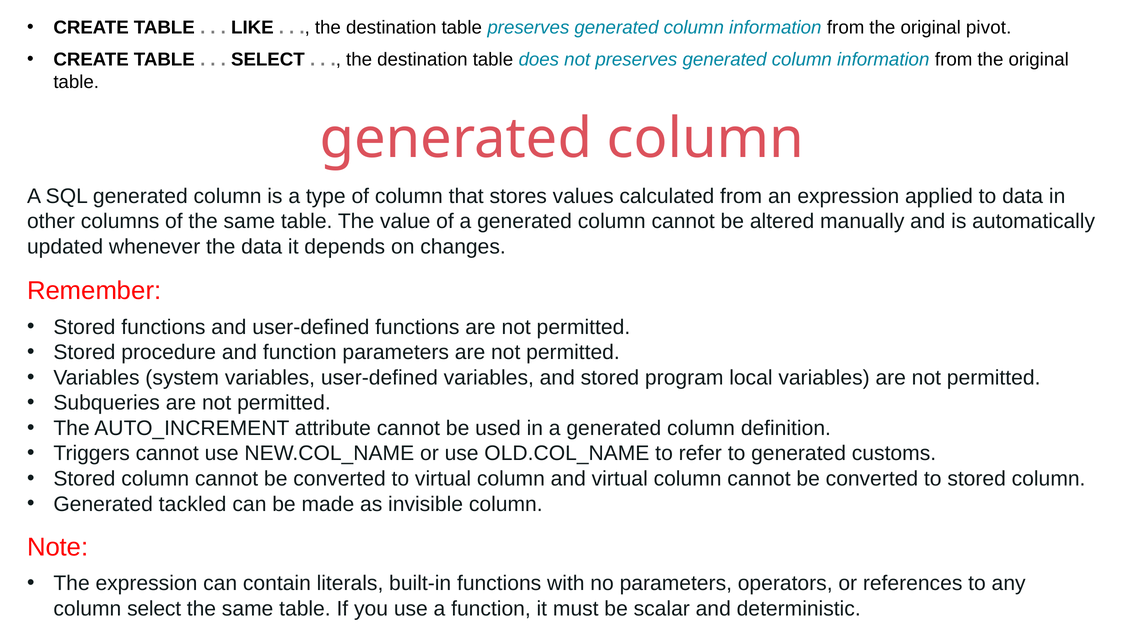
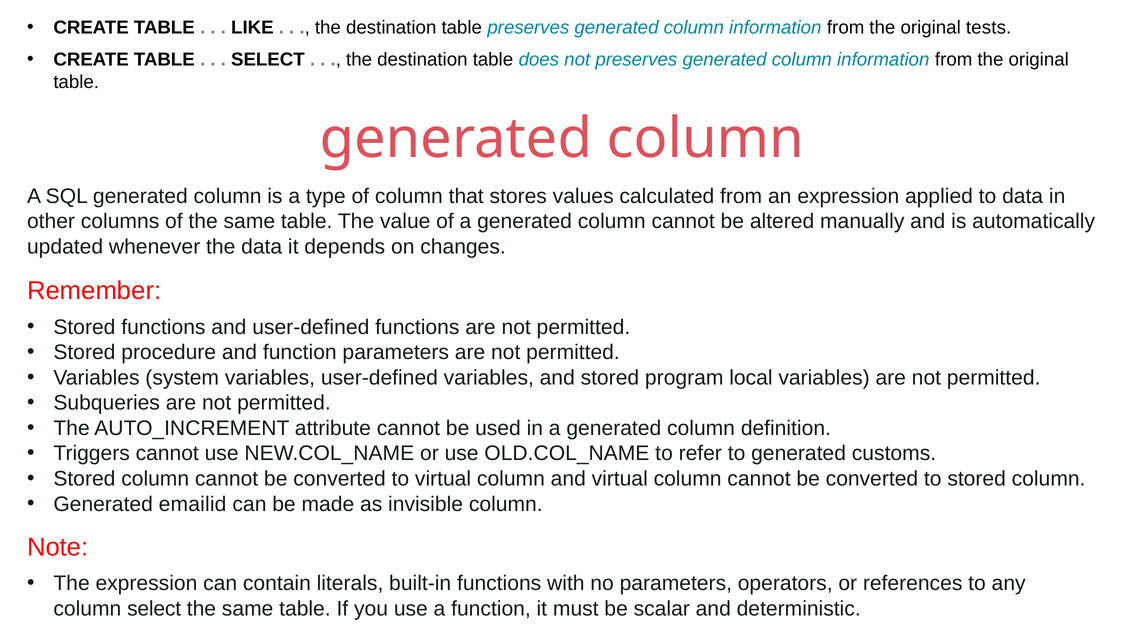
pivot: pivot -> tests
tackled: tackled -> emailid
